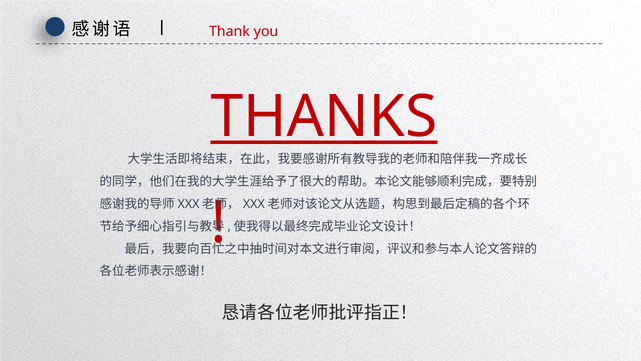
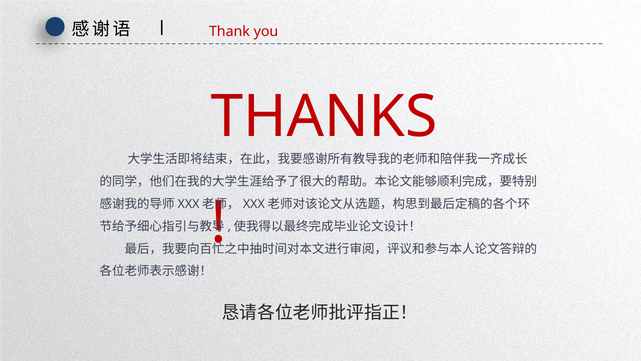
THANKS underline: present -> none
